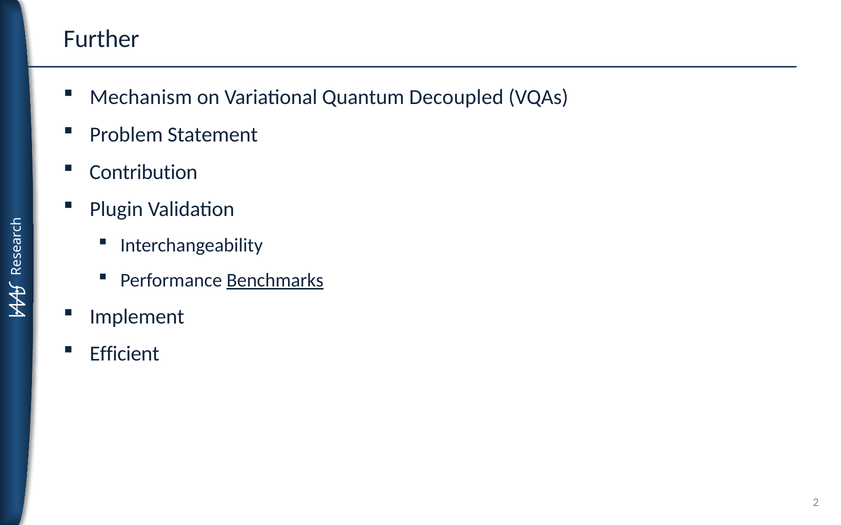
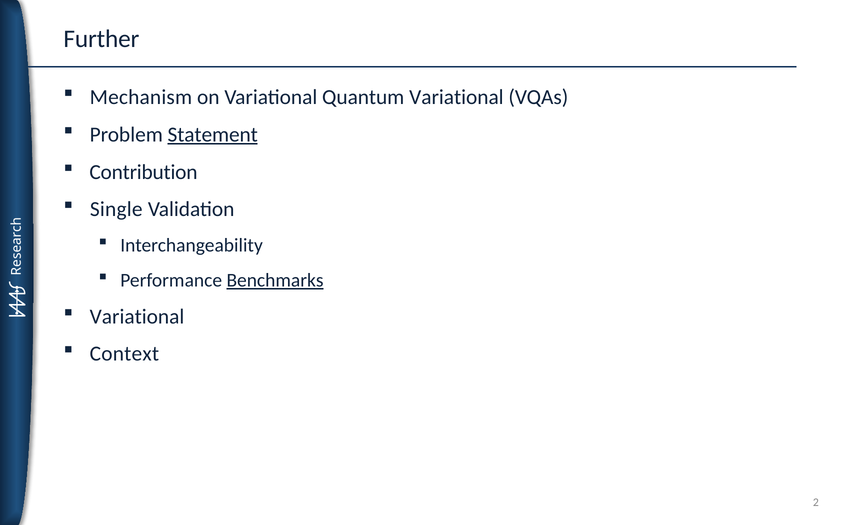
Quantum Decoupled: Decoupled -> Variational
Statement underline: none -> present
Plugin: Plugin -> Single
Implement at (137, 317): Implement -> Variational
Efficient: Efficient -> Context
